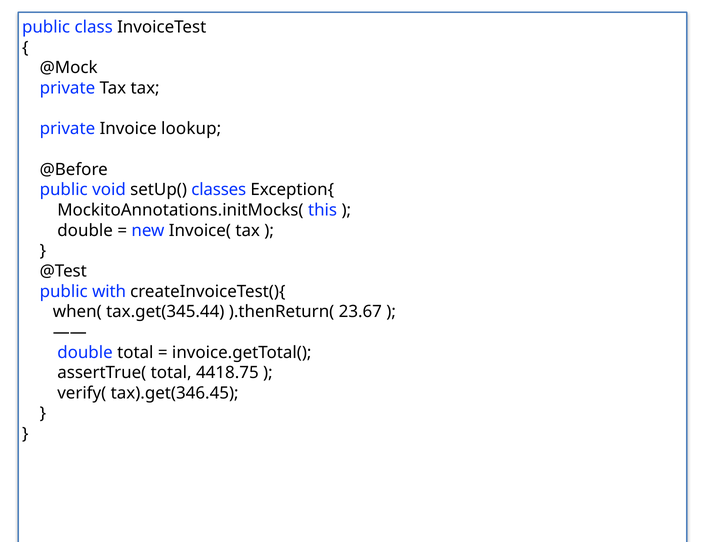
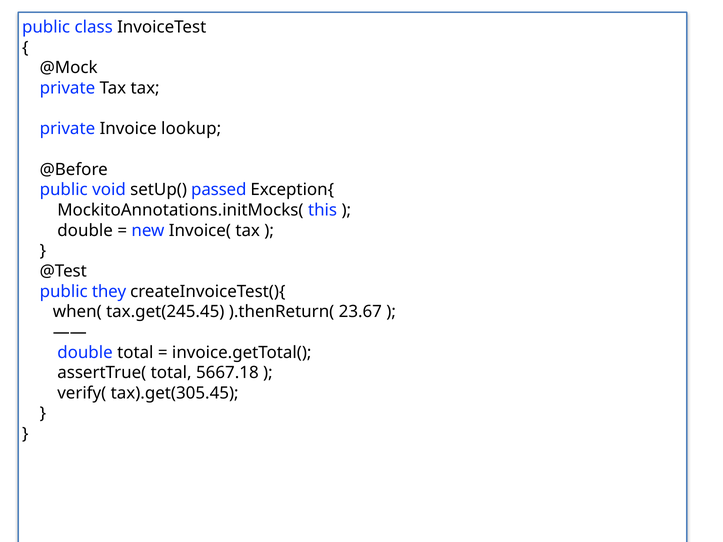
classes: classes -> passed
with: with -> they
tax.get(345.44: tax.get(345.44 -> tax.get(245.45
4418.75: 4418.75 -> 5667.18
tax).get(346.45: tax).get(346.45 -> tax).get(305.45
